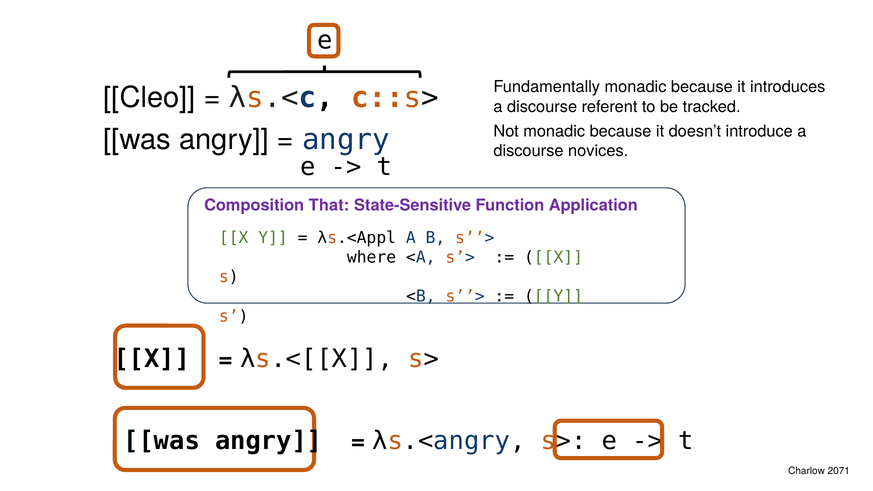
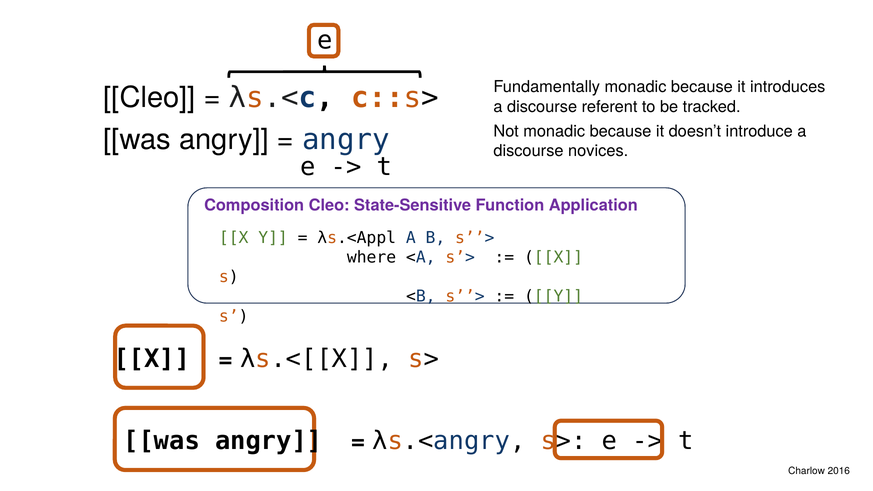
Composition That: That -> Cleo
2071: 2071 -> 2016
